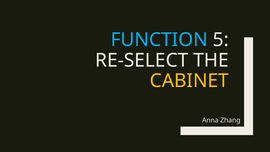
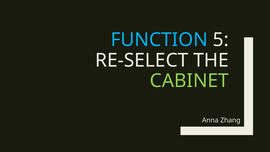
CABINET colour: yellow -> light green
